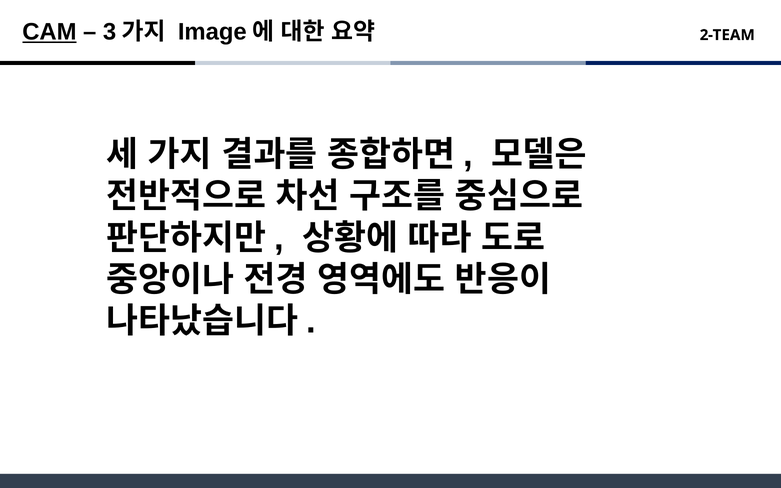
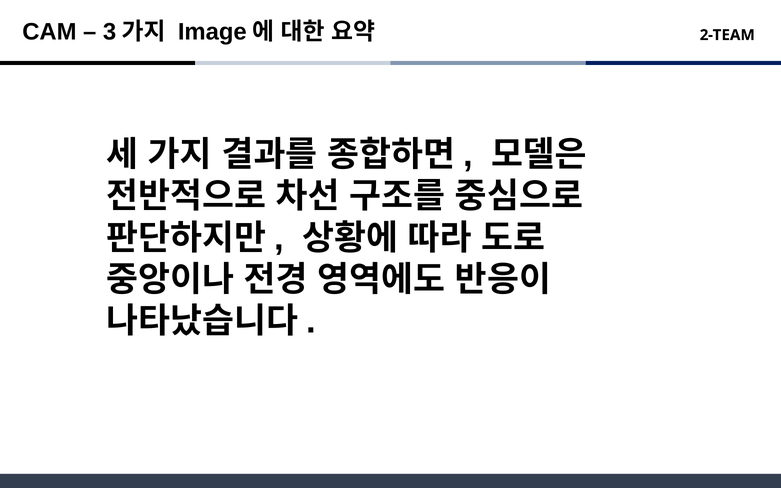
CAM underline: present -> none
